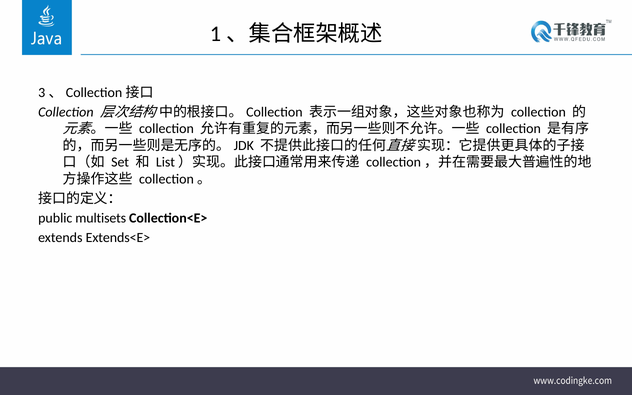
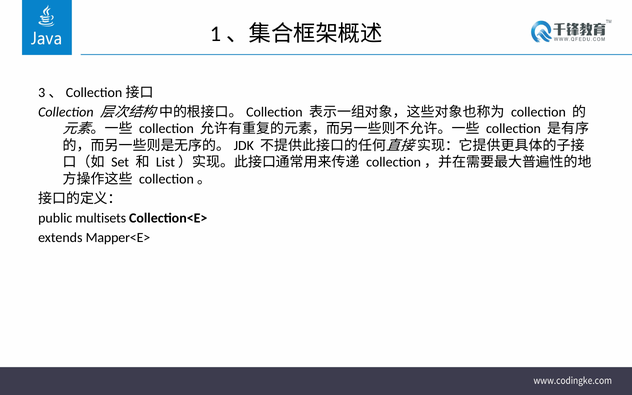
Extends<E>: Extends<E> -> Mapper<E>
